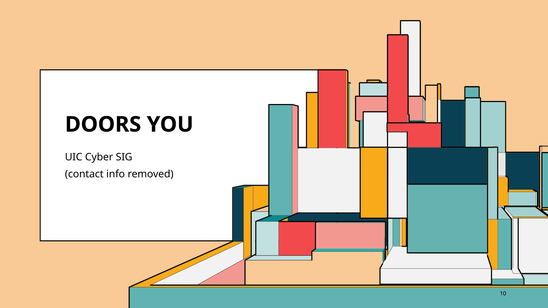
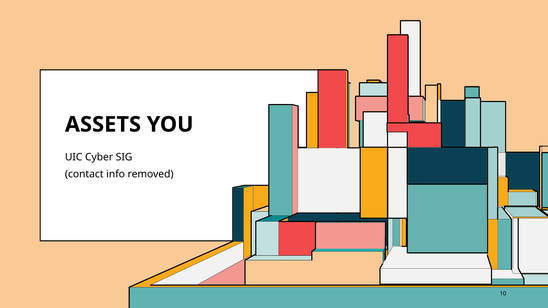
DOORS: DOORS -> ASSETS
